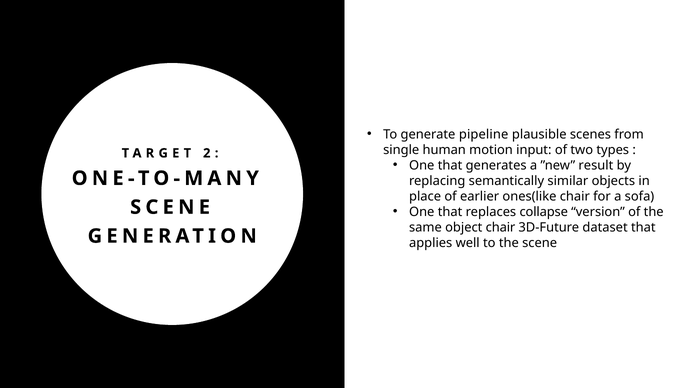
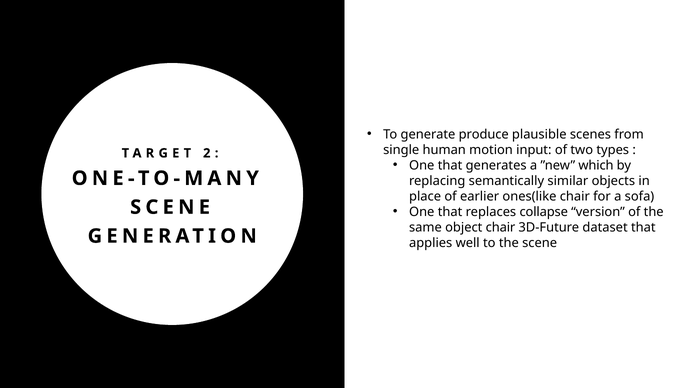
pipeline: pipeline -> produce
result: result -> which
